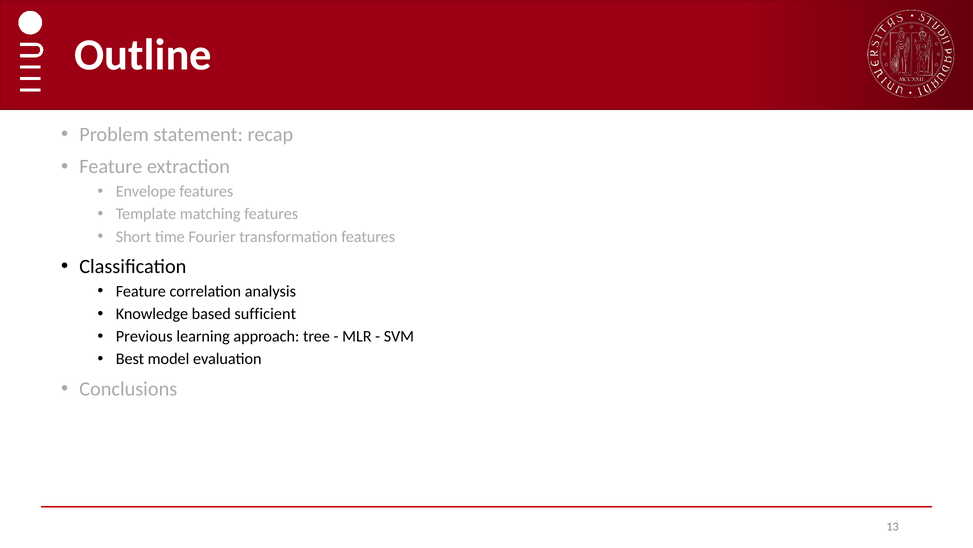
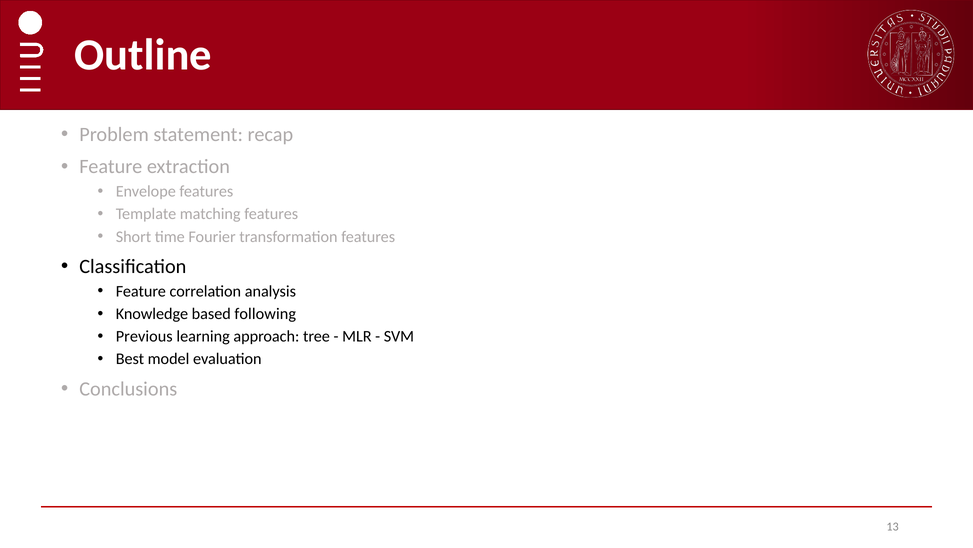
sufficient: sufficient -> following
